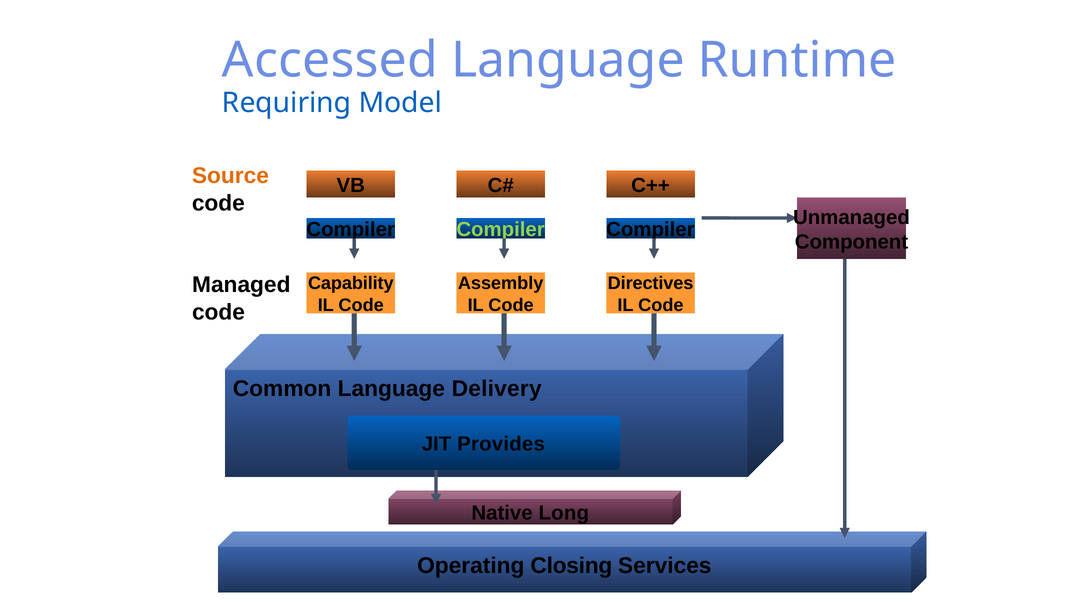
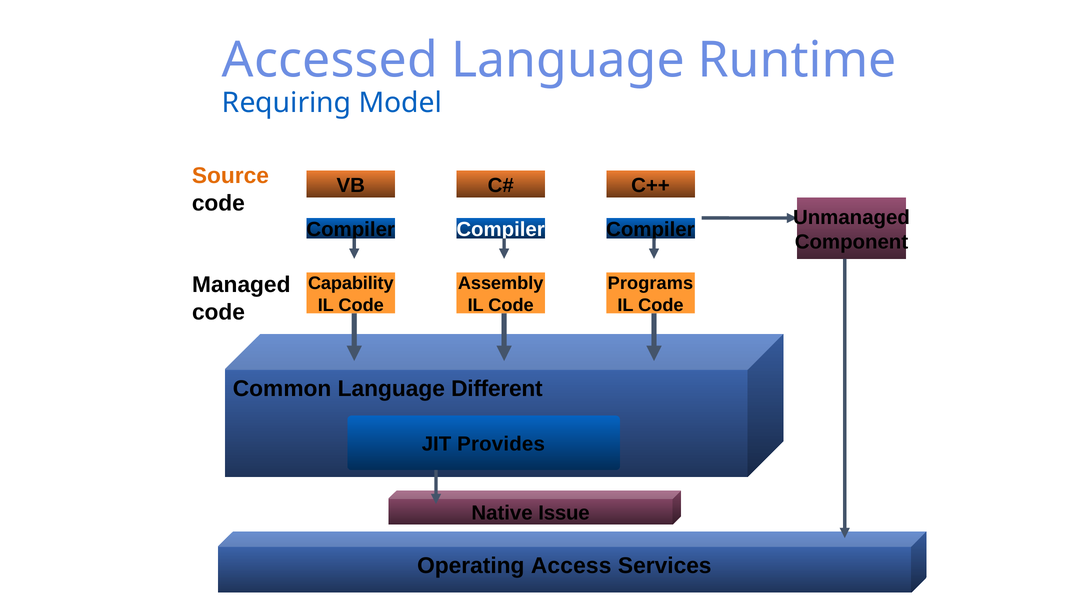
Compiler at (501, 230) colour: light green -> white
Directives: Directives -> Programs
Delivery: Delivery -> Different
Long: Long -> Issue
Closing: Closing -> Access
